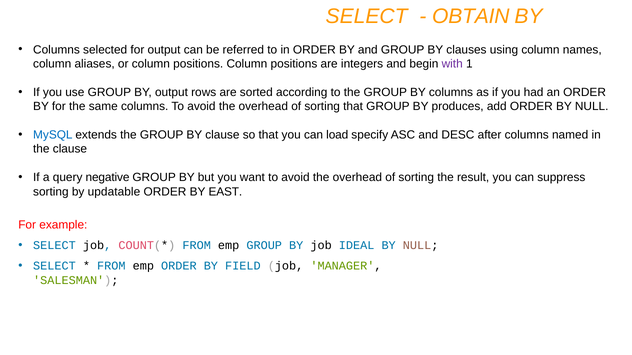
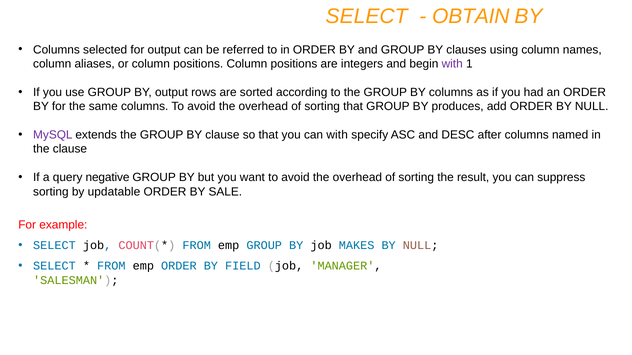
MySQL colour: blue -> purple
can load: load -> with
EAST: EAST -> SALE
IDEAL: IDEAL -> MAKES
